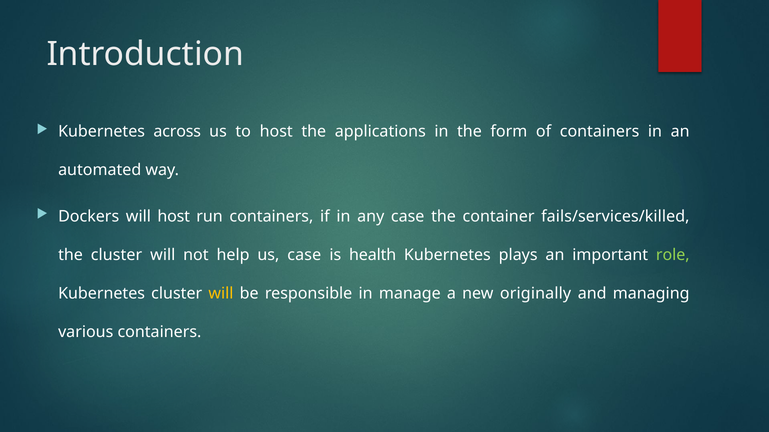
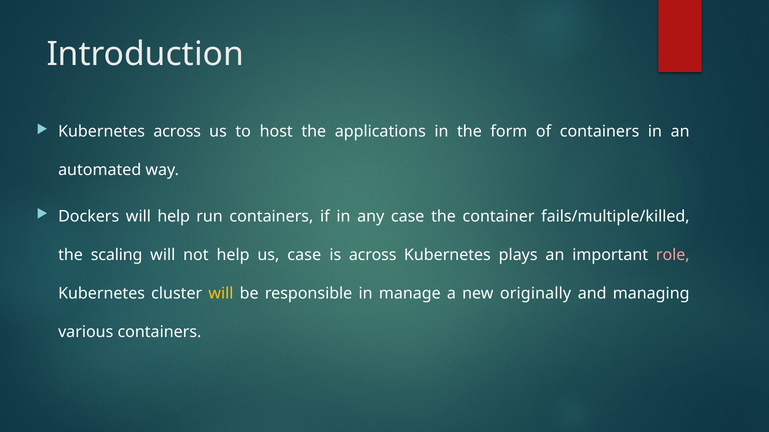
will host: host -> help
fails/services/killed: fails/services/killed -> fails/multiple/killed
the cluster: cluster -> scaling
is health: health -> across
role colour: light green -> pink
